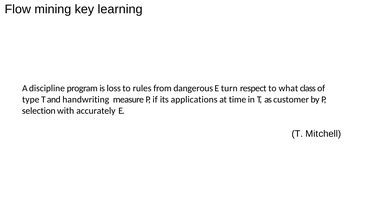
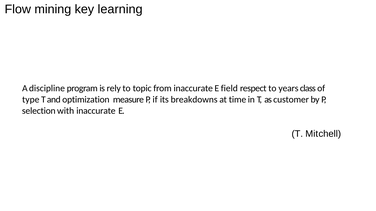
loss: loss -> rely
rules: rules -> topic
from dangerous: dangerous -> inaccurate
turn: turn -> field
what: what -> years
handwriting: handwriting -> optimization
applications: applications -> breakdowns
with accurately: accurately -> inaccurate
